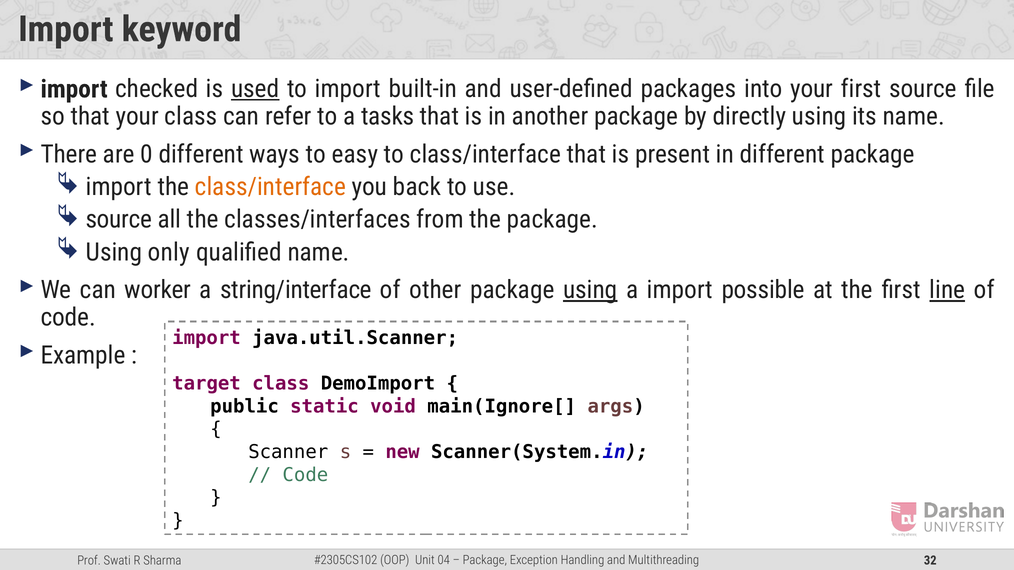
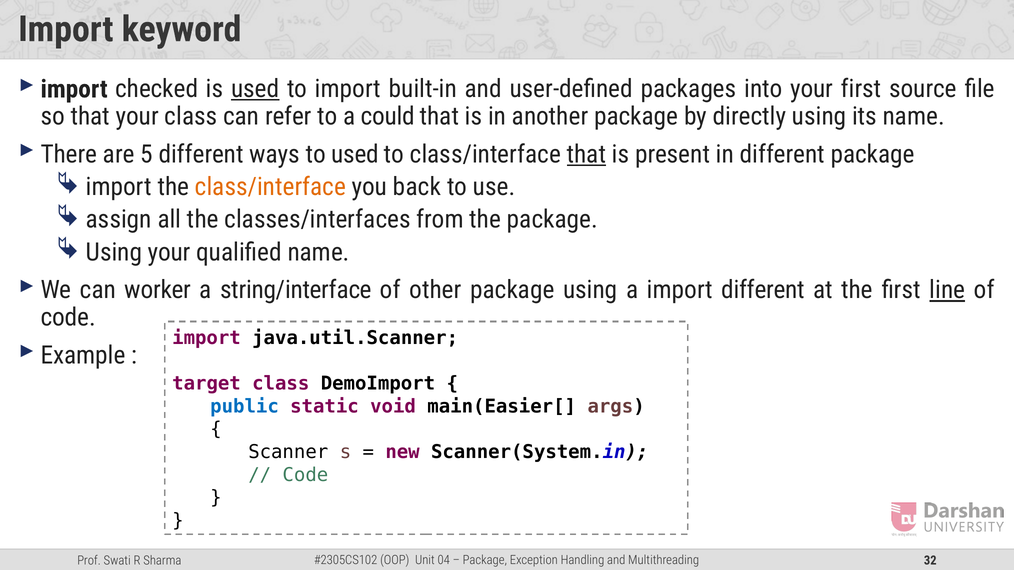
tasks: tasks -> could
0: 0 -> 5
to easy: easy -> used
that at (586, 154) underline: none -> present
source at (119, 220): source -> assign
Using only: only -> your
using at (590, 290) underline: present -> none
import possible: possible -> different
public colour: black -> blue
main(Ignore[: main(Ignore[ -> main(Easier[
